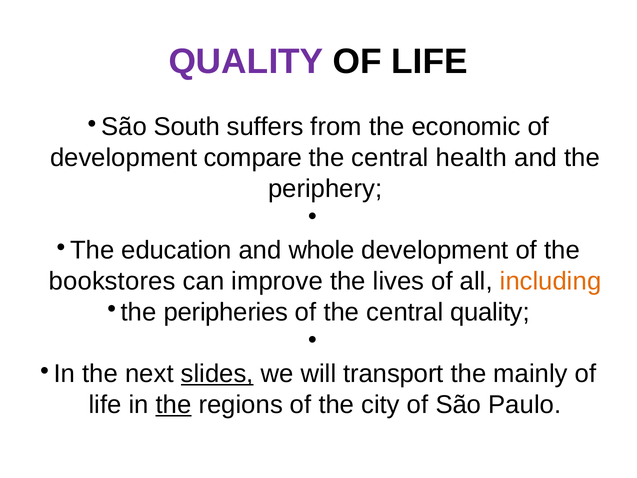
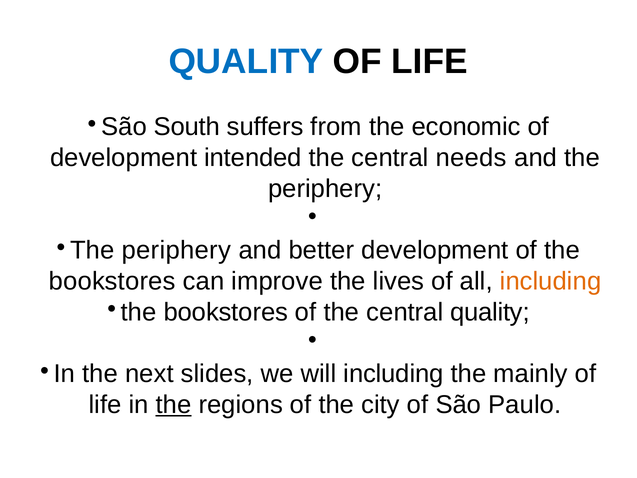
QUALITY at (246, 61) colour: purple -> blue
compare: compare -> intended
health: health -> needs
education at (177, 250): education -> periphery
whole: whole -> better
peripheries at (226, 312): peripheries -> bookstores
slides underline: present -> none
will transport: transport -> including
